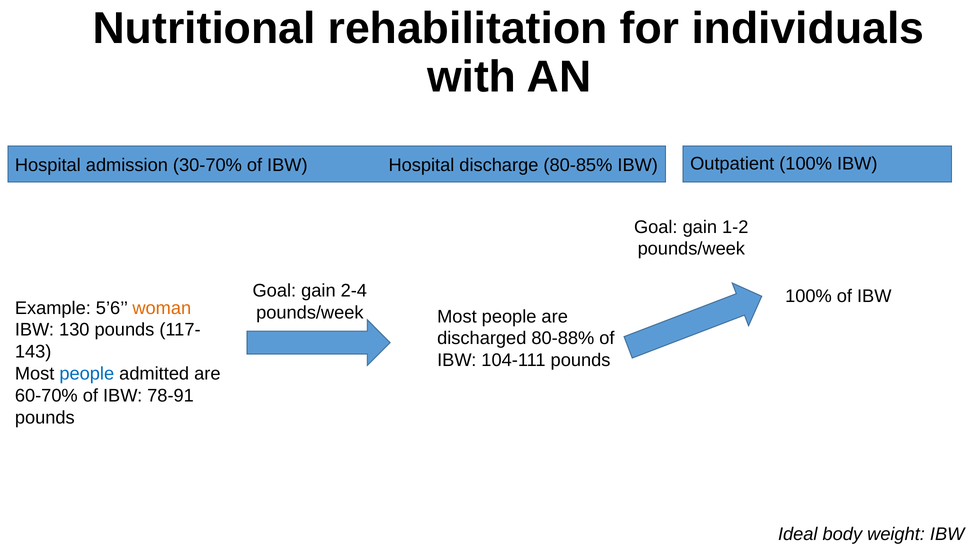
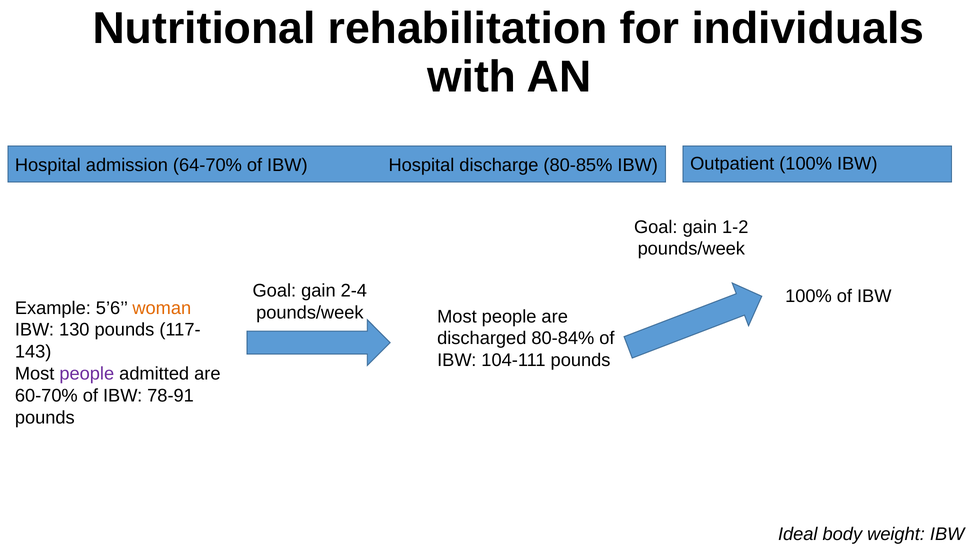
30-70%: 30-70% -> 64-70%
80-88%: 80-88% -> 80-84%
people at (87, 373) colour: blue -> purple
